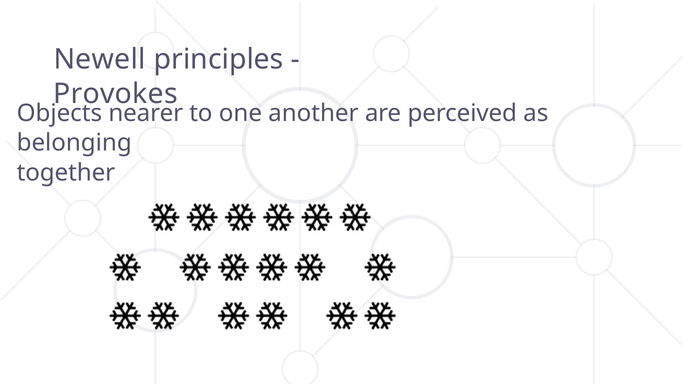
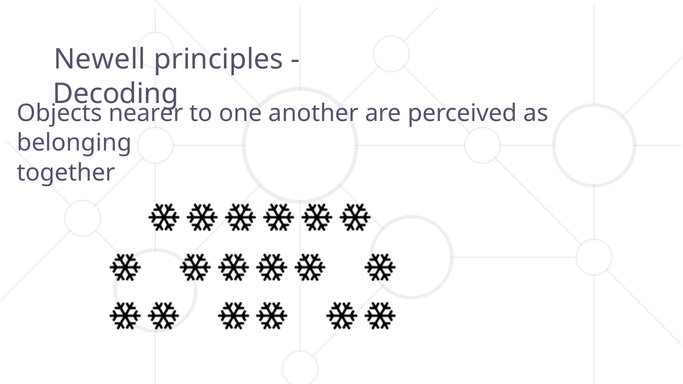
Provokes: Provokes -> Decoding
